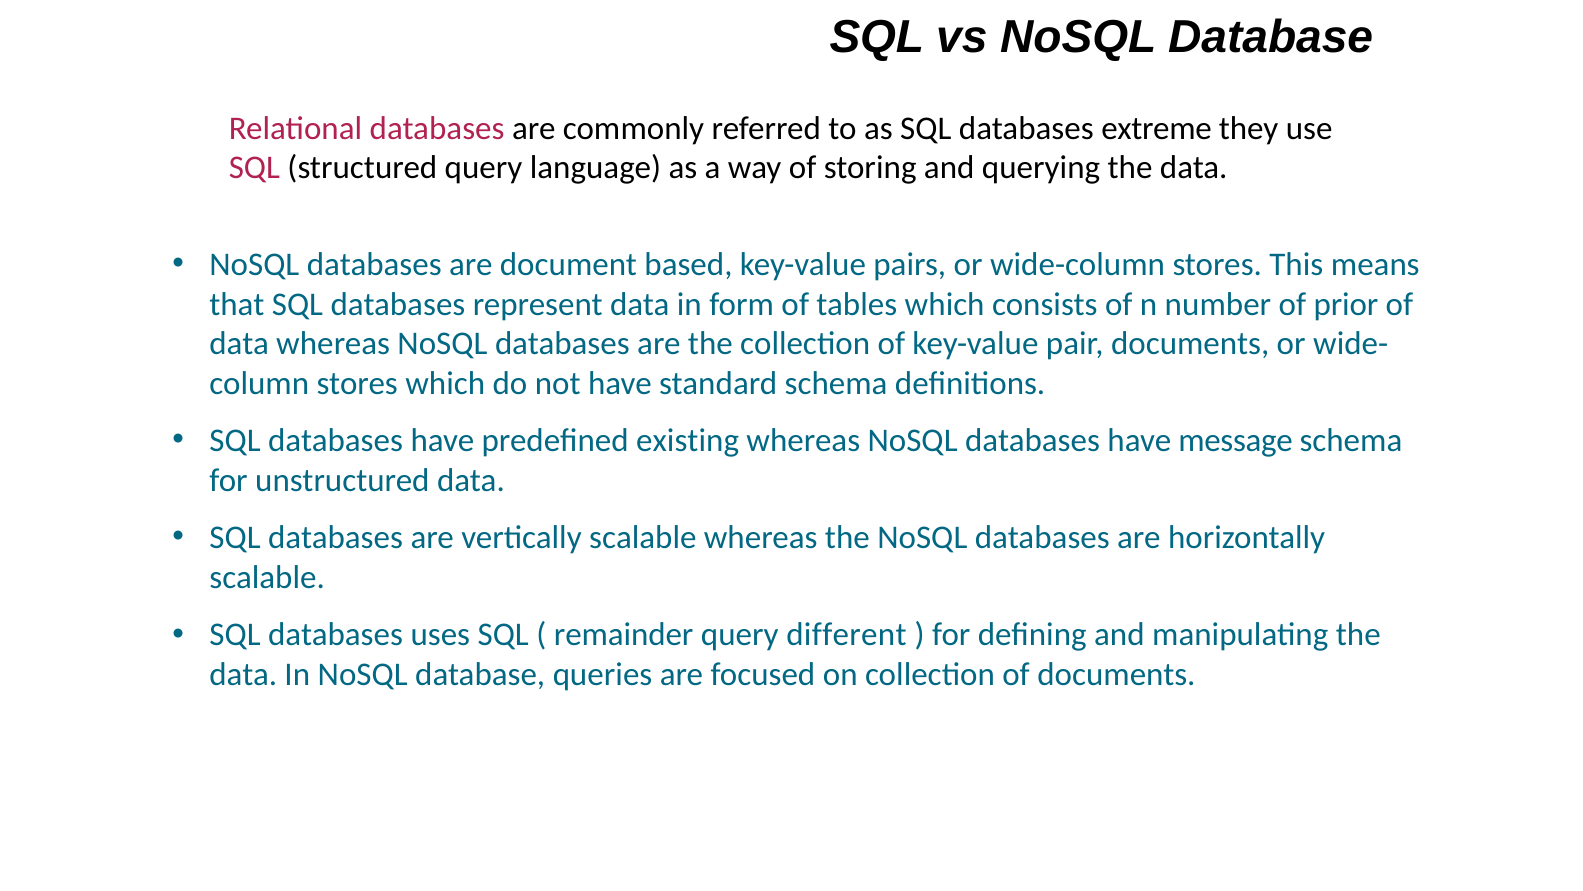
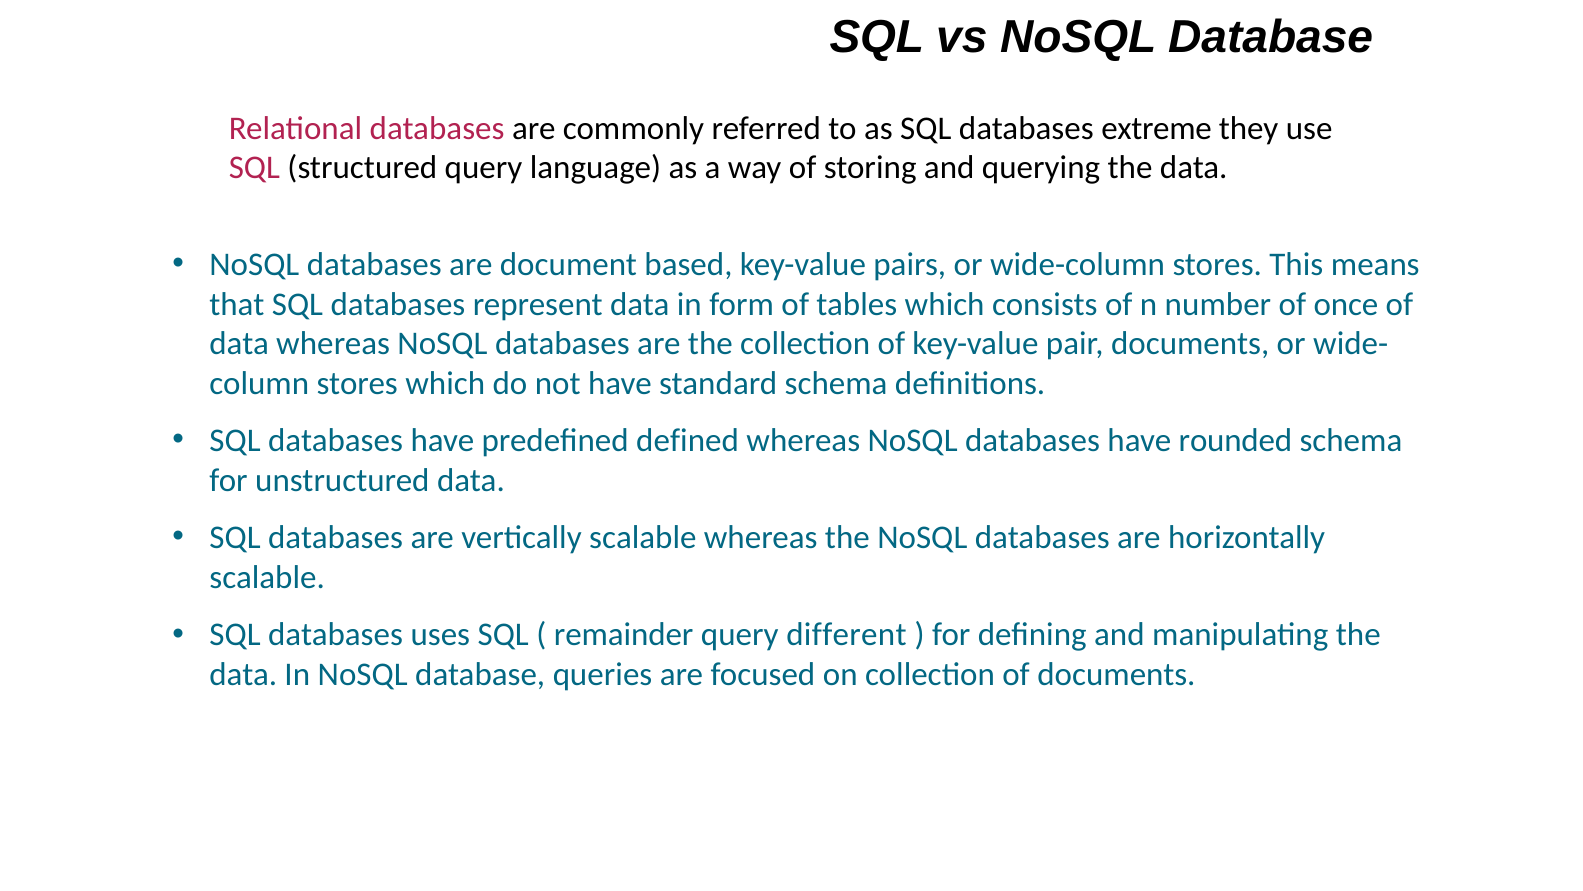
prior: prior -> once
existing: existing -> defined
message: message -> rounded
